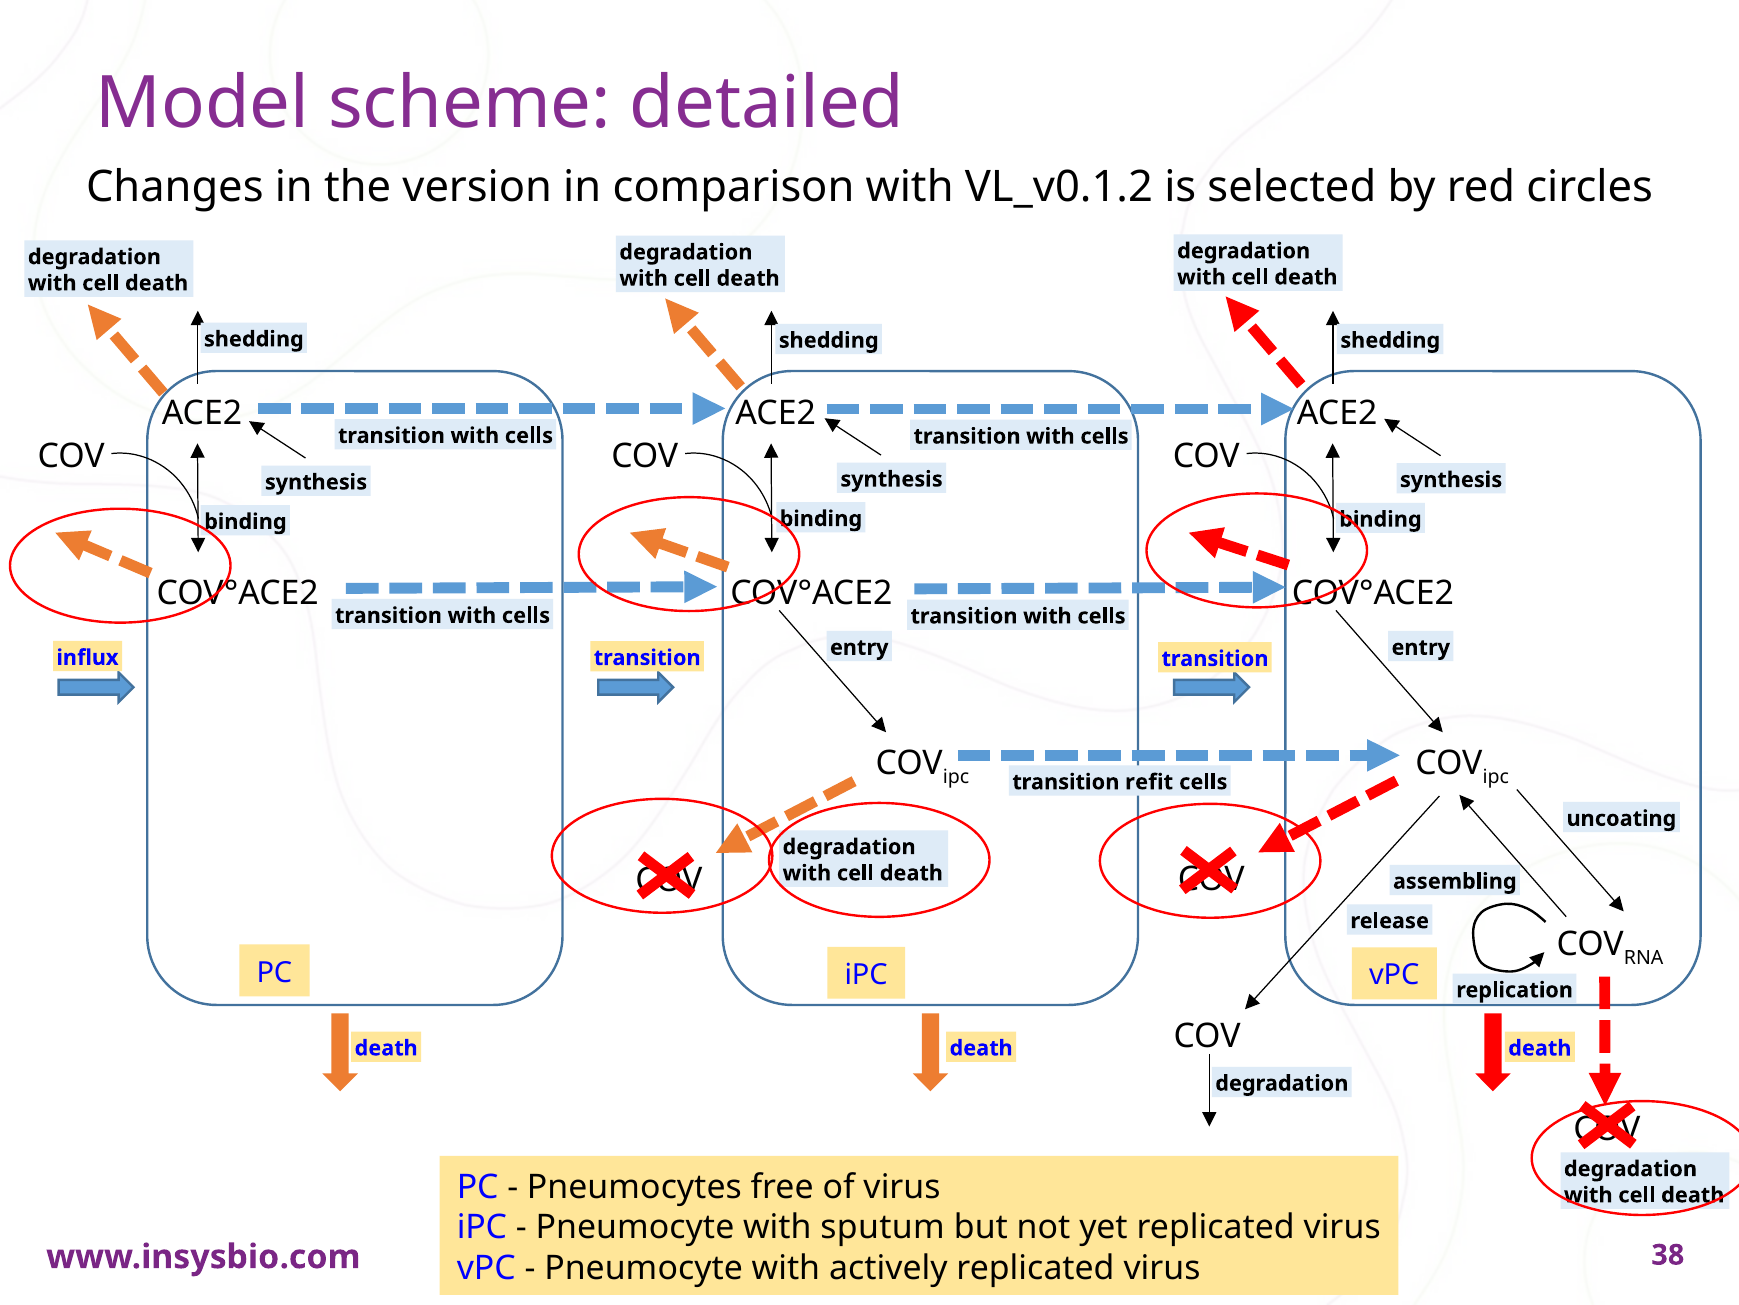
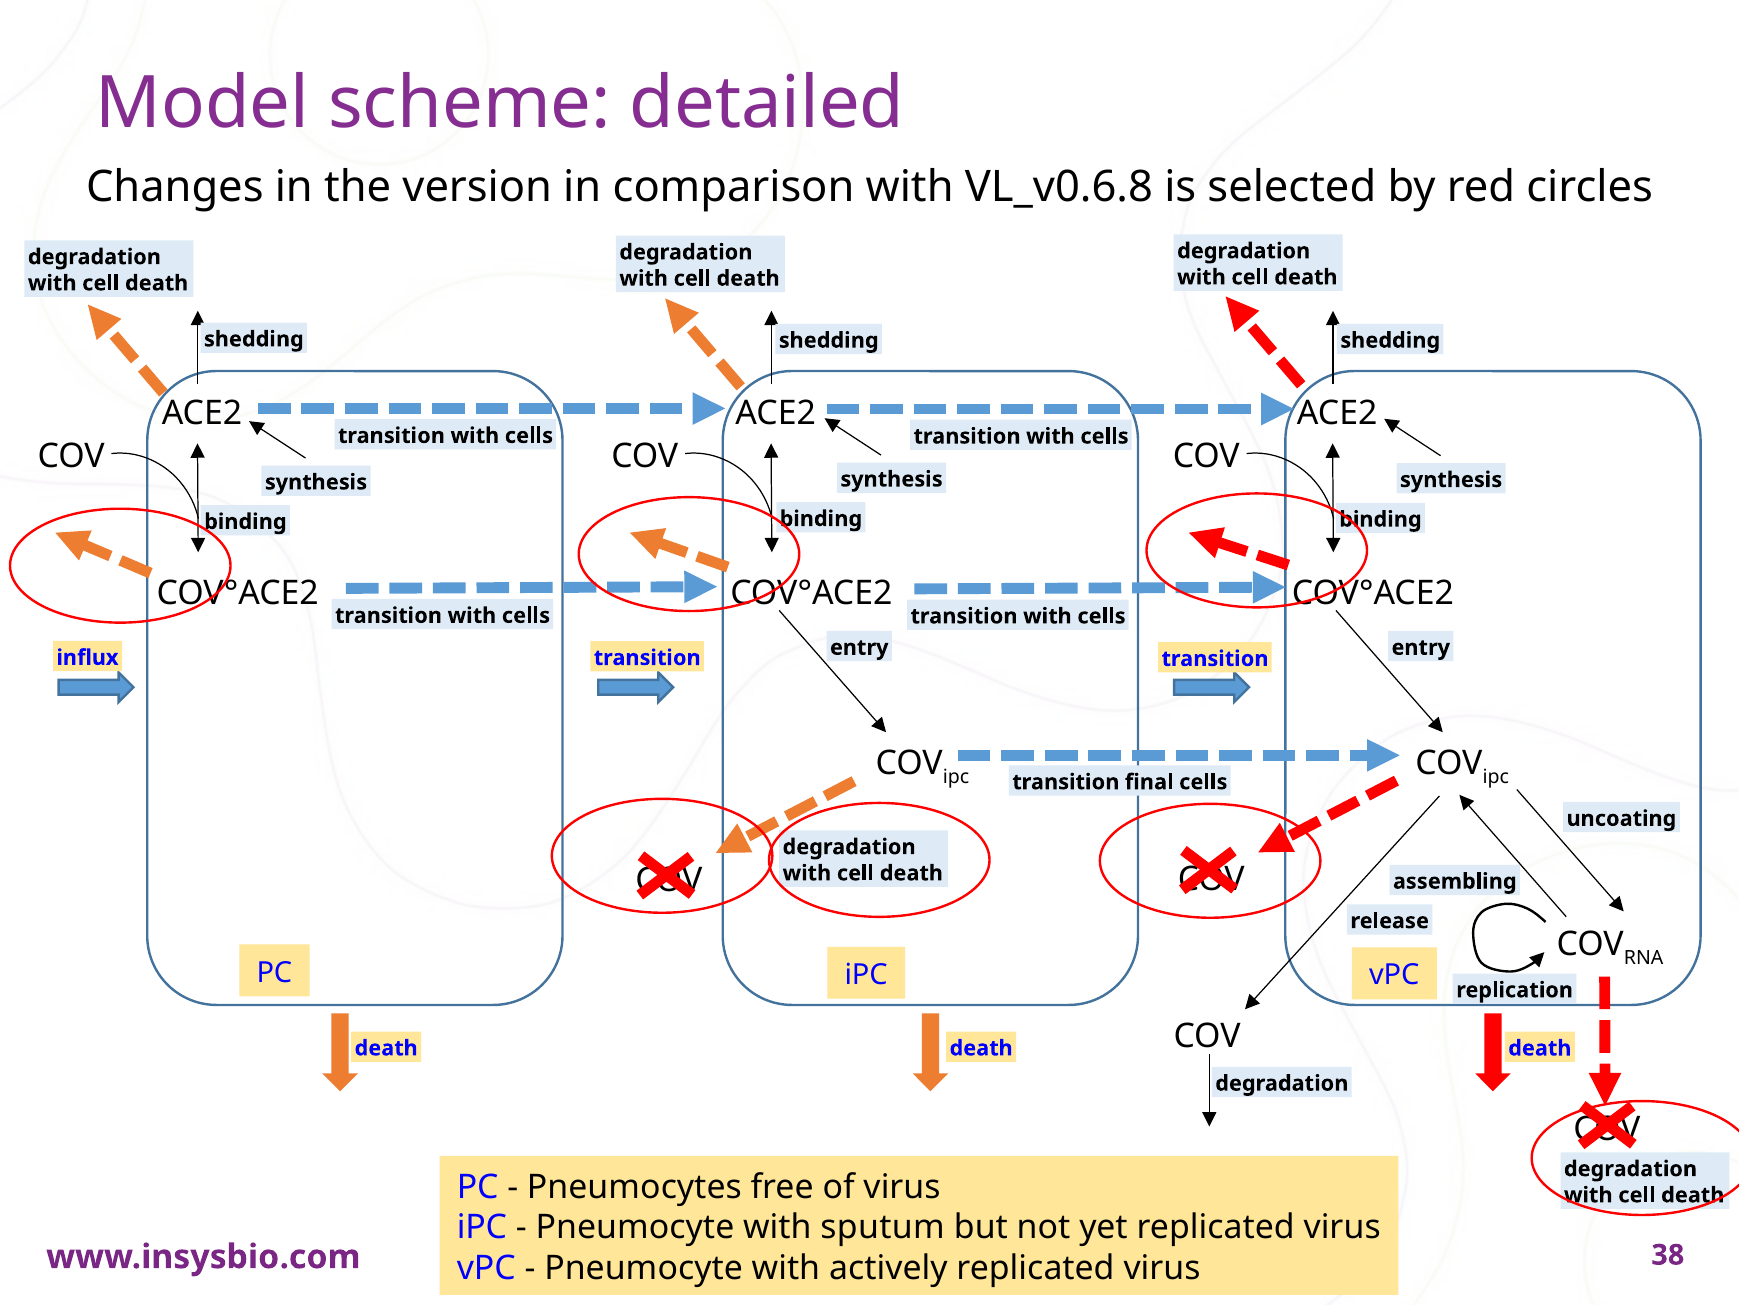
VL_v0.1.2: VL_v0.1.2 -> VL_v0.6.8
refit: refit -> final
